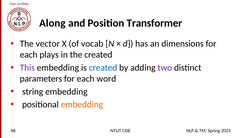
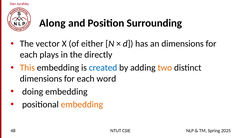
Transformer: Transformer -> Surrounding
vocab: vocab -> either
the created: created -> directly
This colour: purple -> orange
two colour: purple -> orange
parameters at (41, 79): parameters -> dimensions
string: string -> doing
